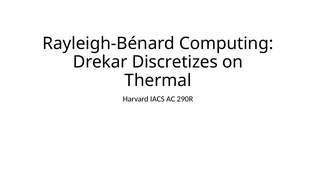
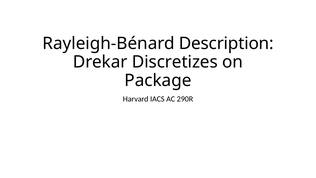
Computing: Computing -> Description
Thermal: Thermal -> Package
